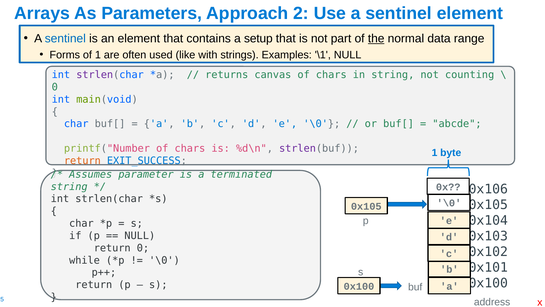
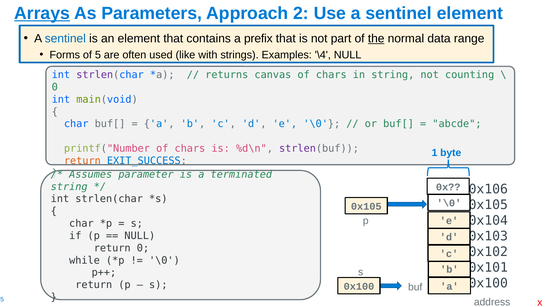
Arrays underline: none -> present
setup: setup -> prefix
of 1: 1 -> 5
\1: \1 -> \4
